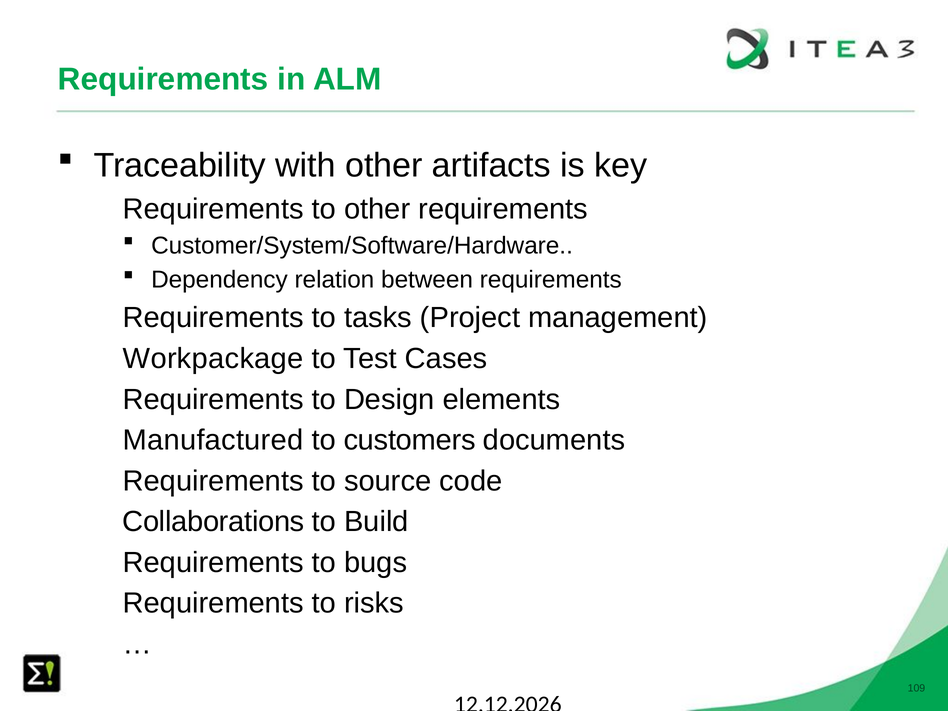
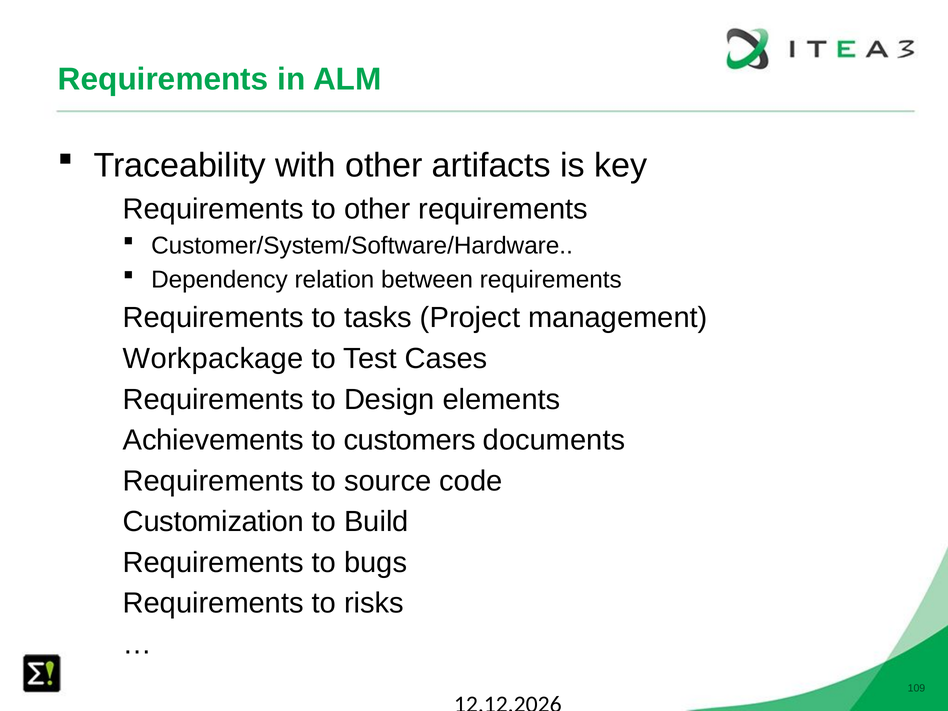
Manufactured: Manufactured -> Achievements
Collaborations: Collaborations -> Customization
